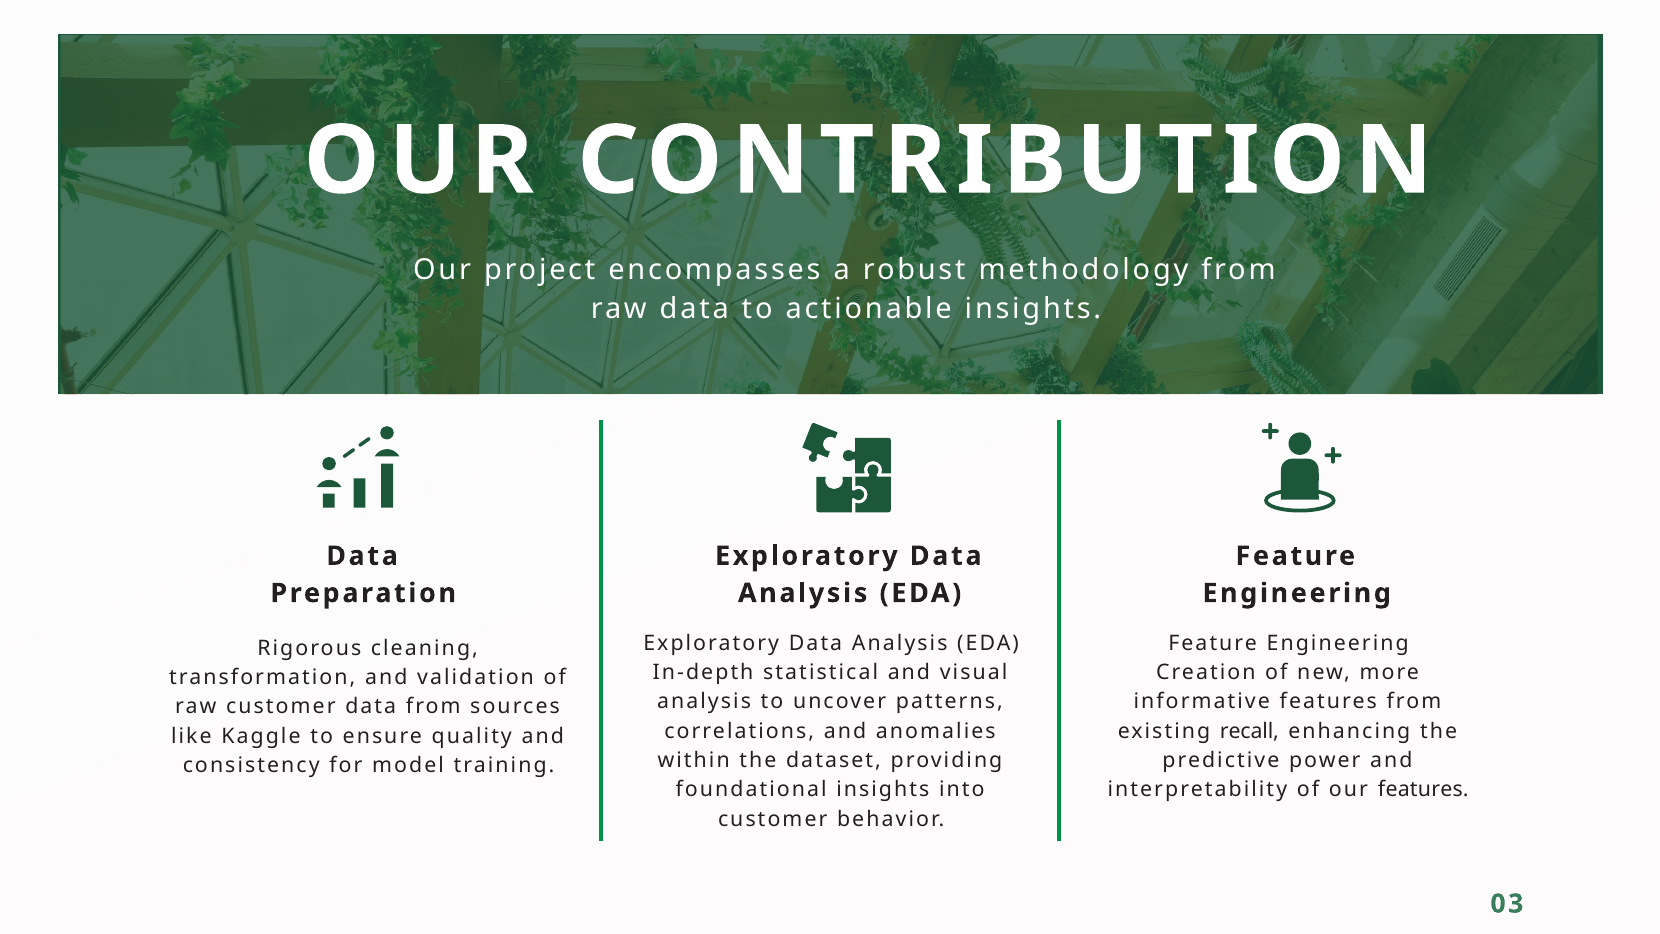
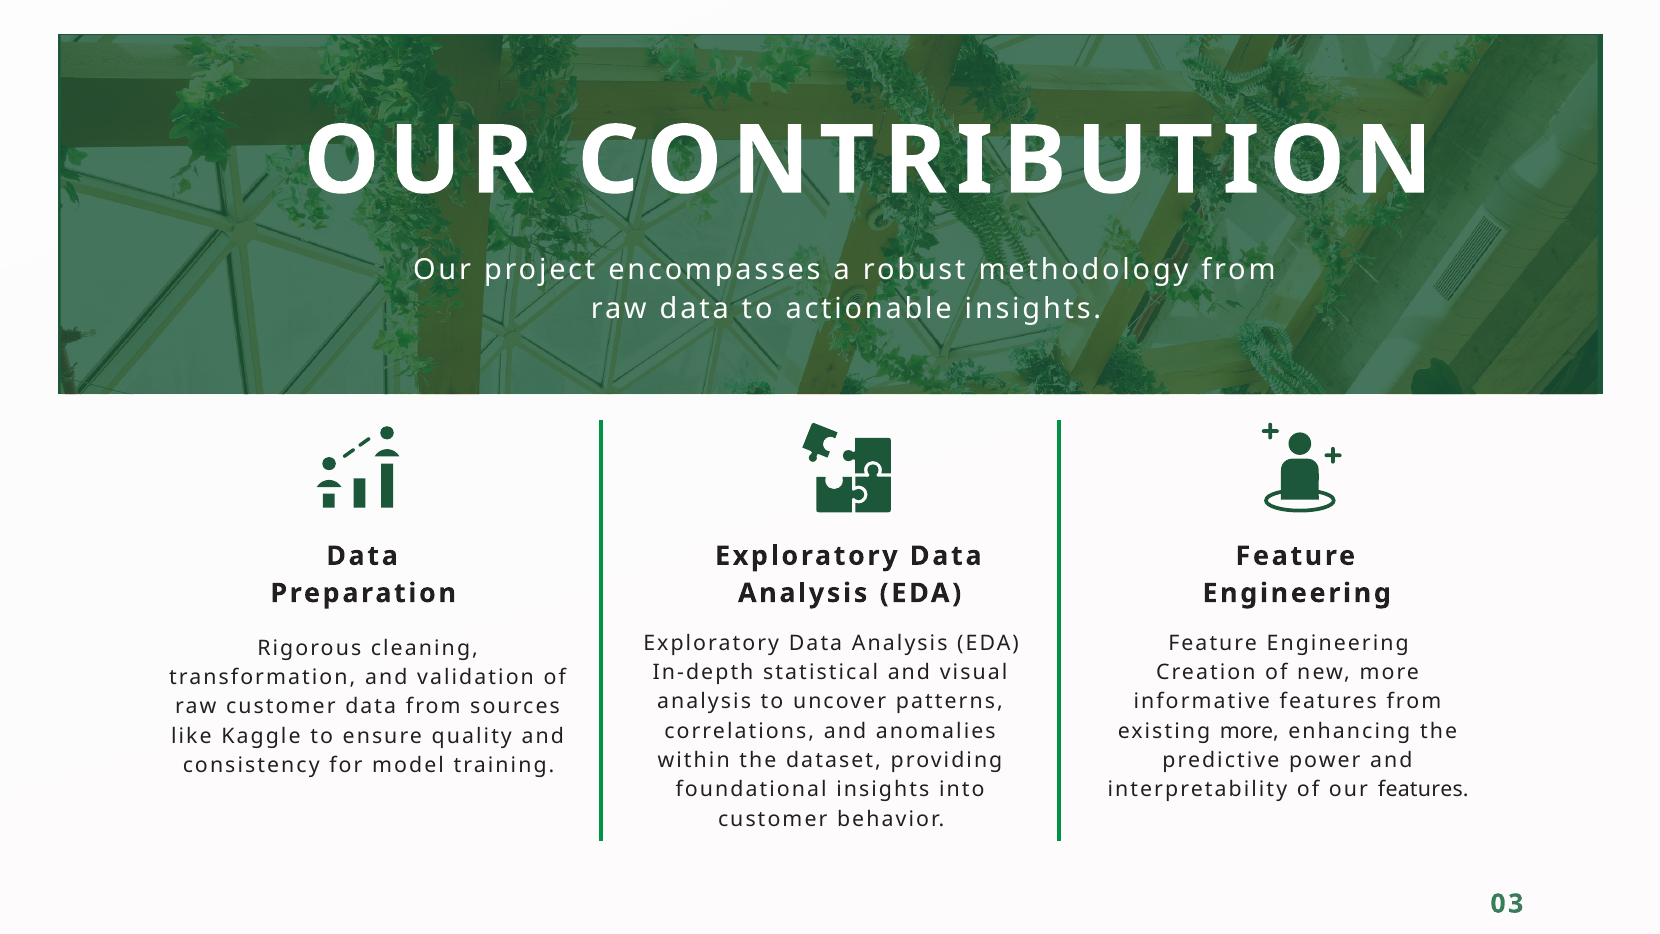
existing recall: recall -> more
